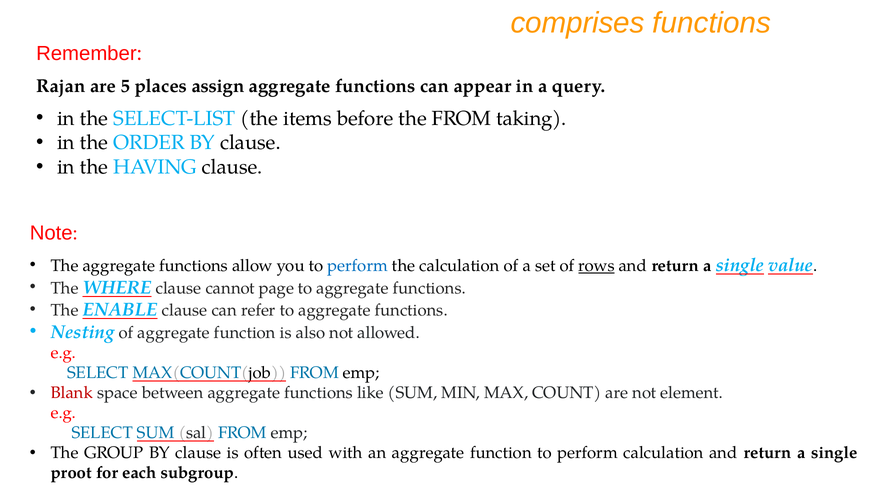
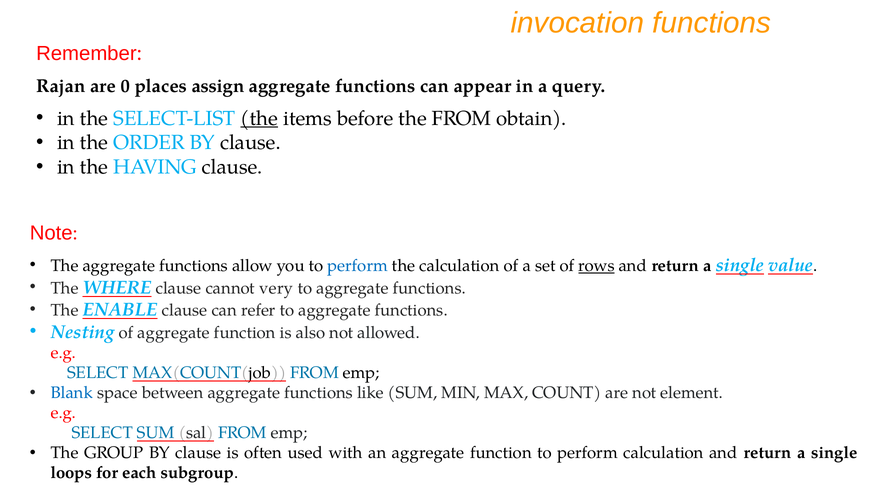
comprises: comprises -> invocation
5: 5 -> 0
the at (259, 118) underline: none -> present
taking: taking -> obtain
page: page -> very
Blank colour: red -> blue
proot: proot -> loops
